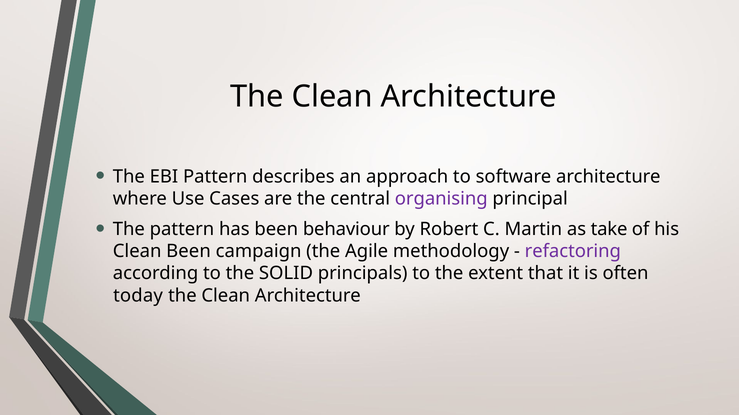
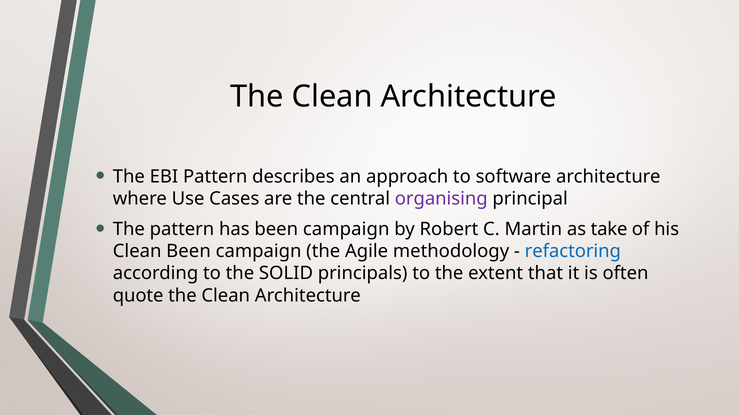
has been behaviour: behaviour -> campaign
refactoring colour: purple -> blue
today: today -> quote
